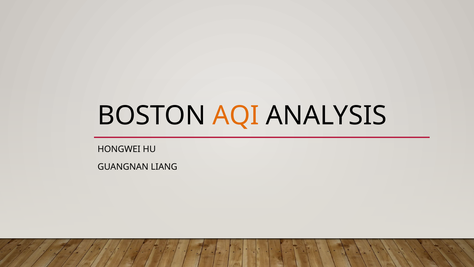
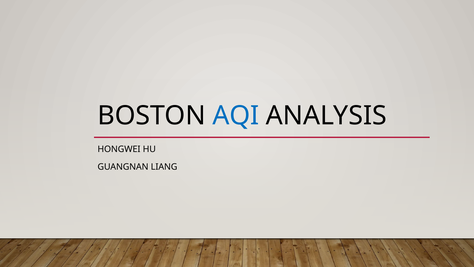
AQI colour: orange -> blue
